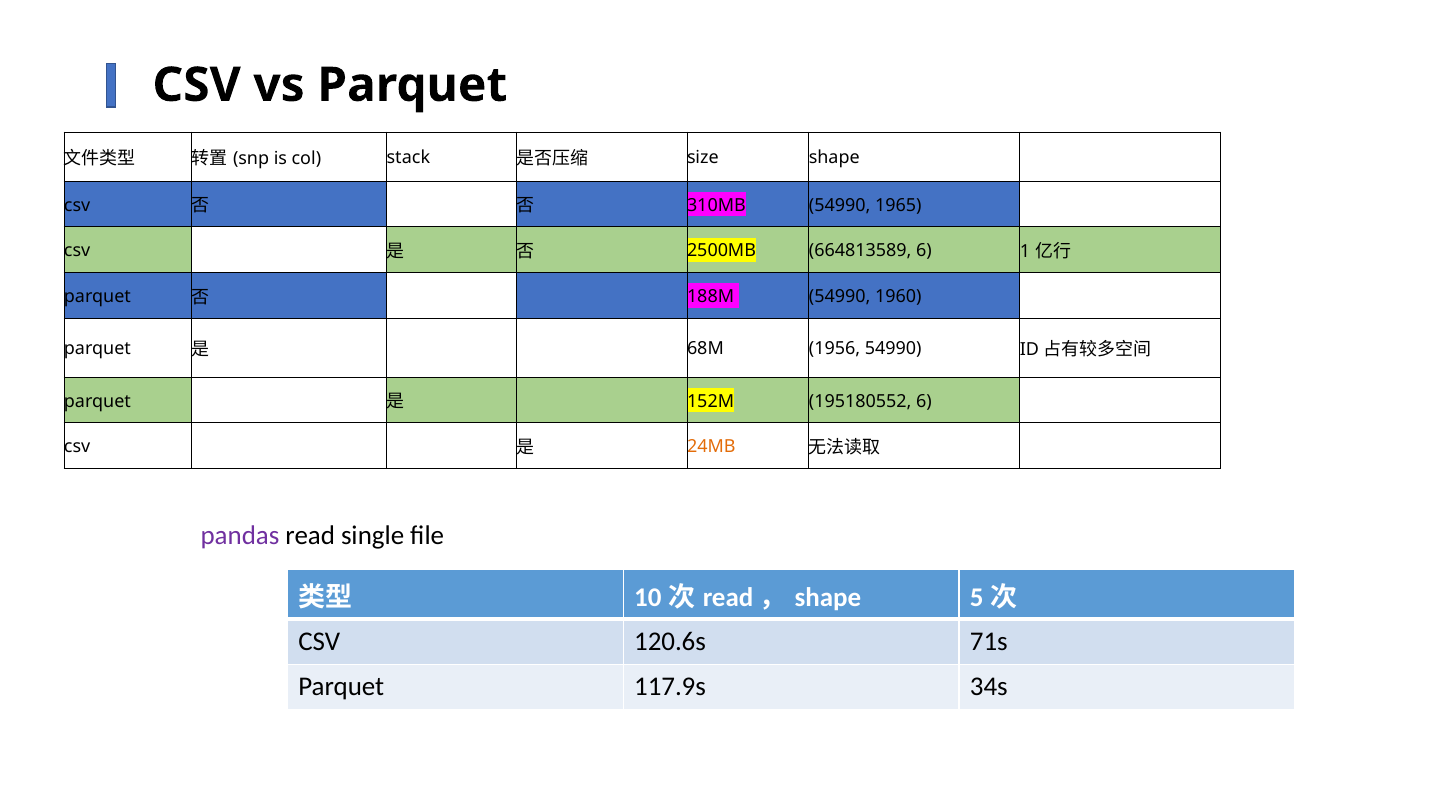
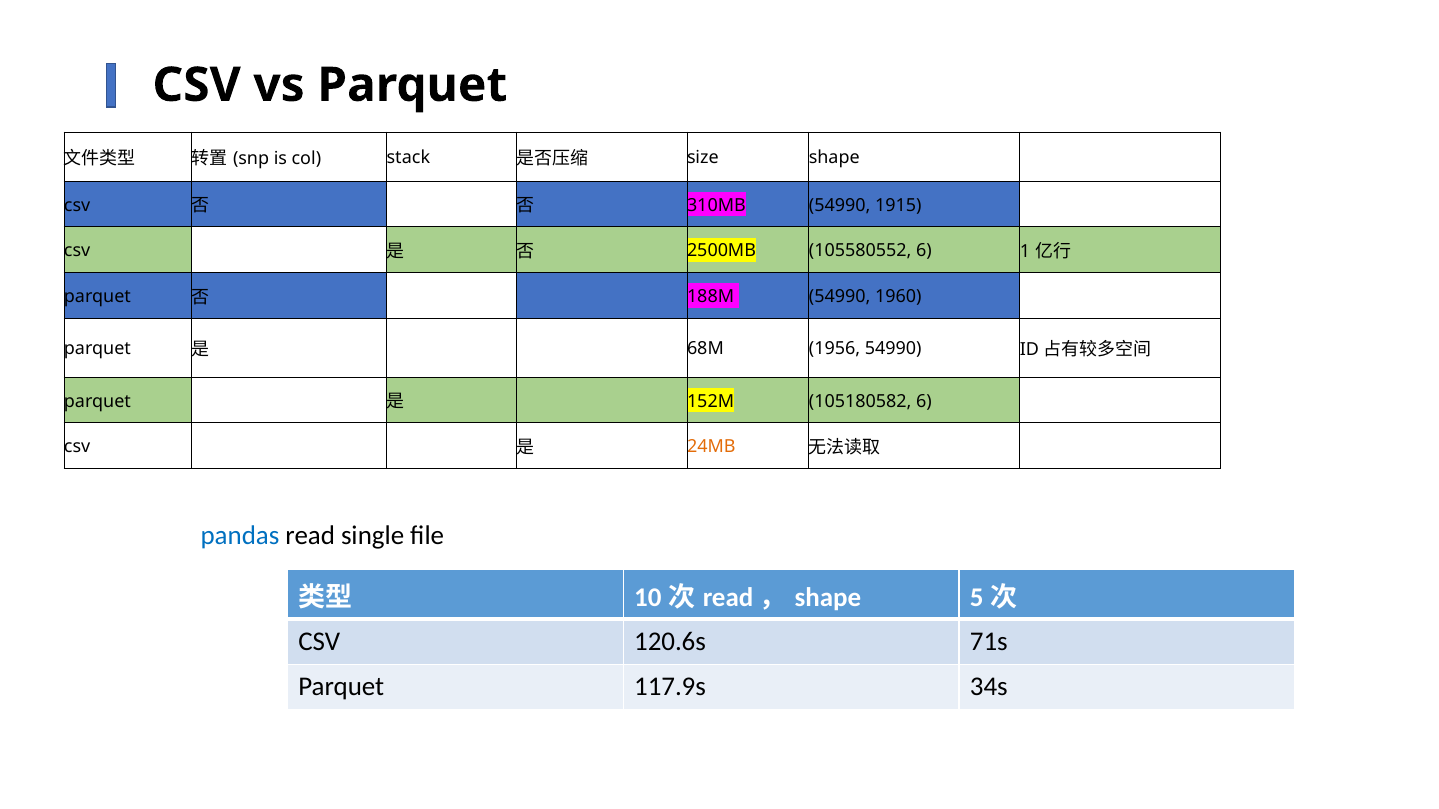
1965: 1965 -> 1915
664813589: 664813589 -> 105580552
195180552: 195180552 -> 105180582
pandas colour: purple -> blue
